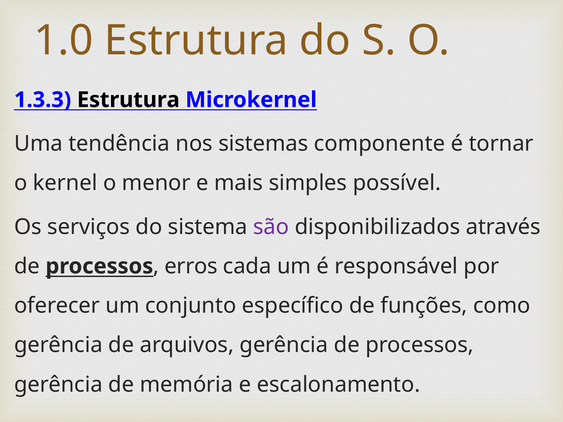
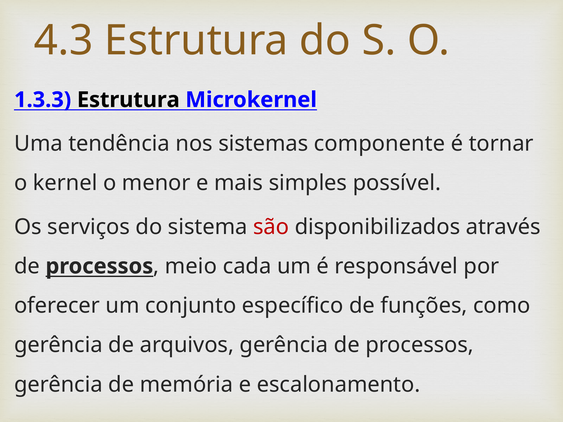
1.0: 1.0 -> 4.3
são colour: purple -> red
erros: erros -> meio
